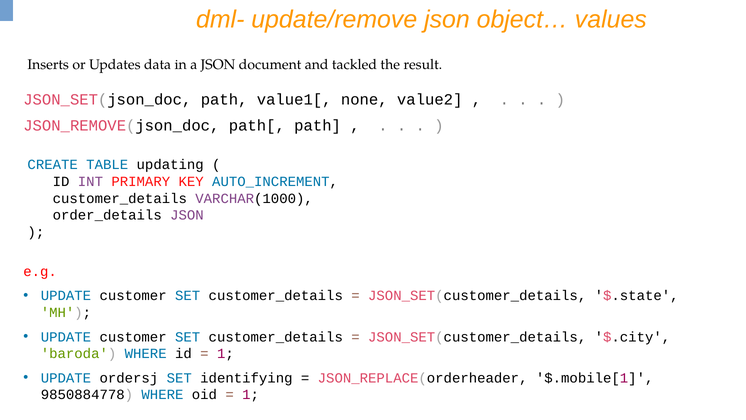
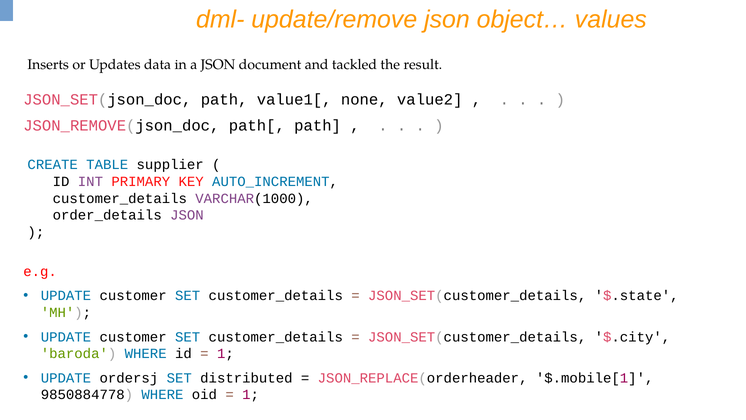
updating: updating -> supplier
identifying: identifying -> distributed
